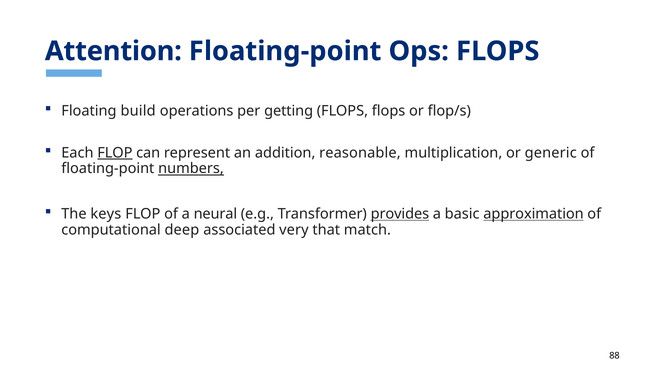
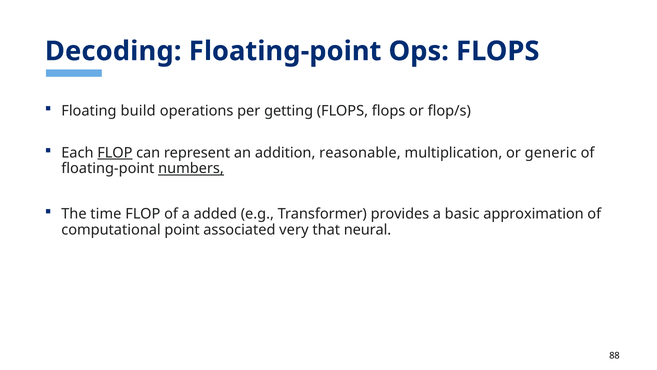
Attention: Attention -> Decoding
keys: keys -> time
neural: neural -> added
provides underline: present -> none
approximation underline: present -> none
deep: deep -> point
match: match -> neural
